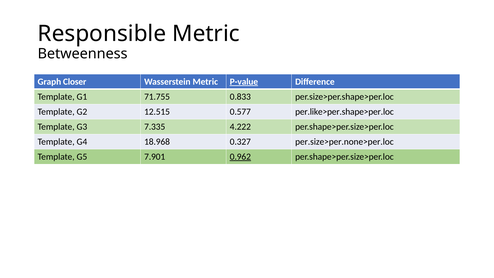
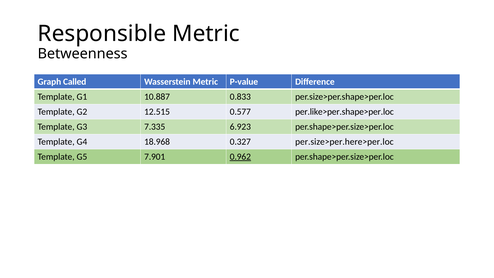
Closer: Closer -> Called
P-value underline: present -> none
71.755: 71.755 -> 10.887
4.222: 4.222 -> 6.923
per.size>per.none>per.loc: per.size>per.none>per.loc -> per.size>per.here>per.loc
